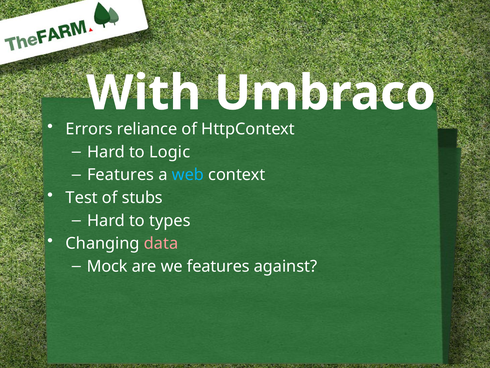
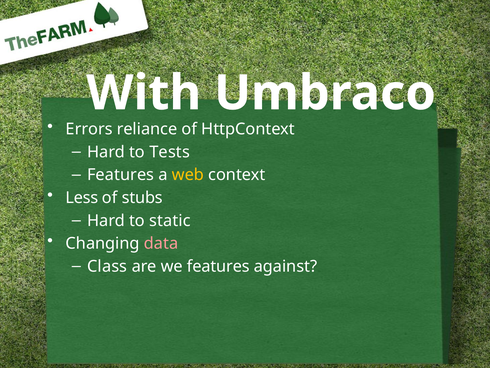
Logic: Logic -> Tests
web colour: light blue -> yellow
Test: Test -> Less
types: types -> static
Mock: Mock -> Class
